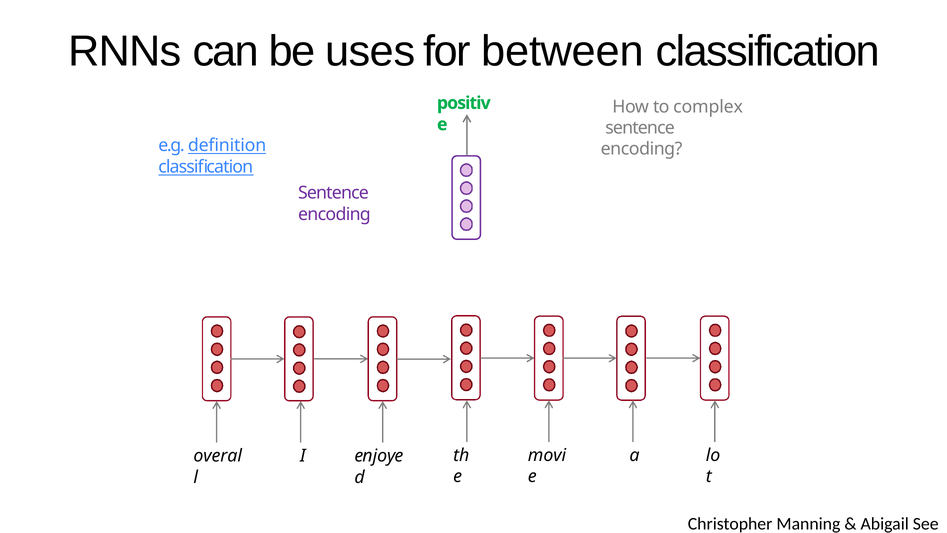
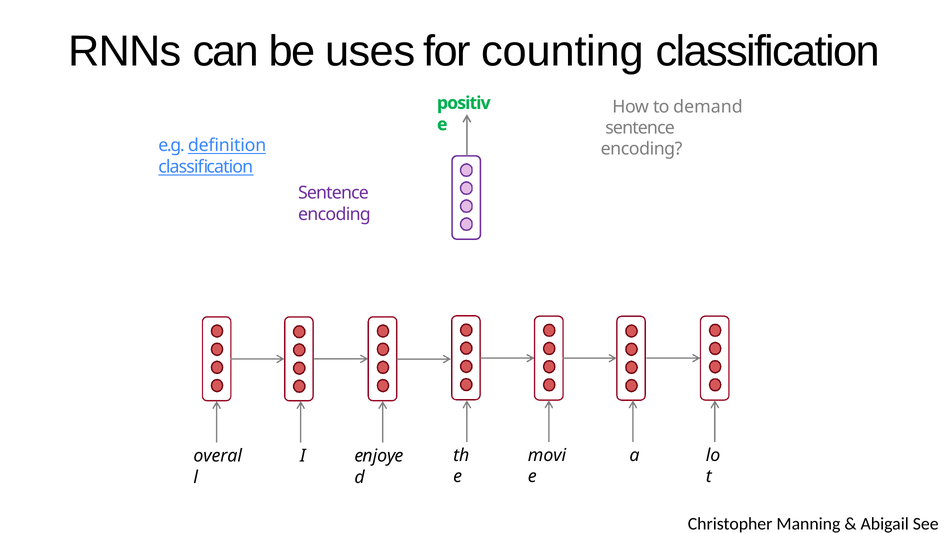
between: between -> counting
complex: complex -> demand
